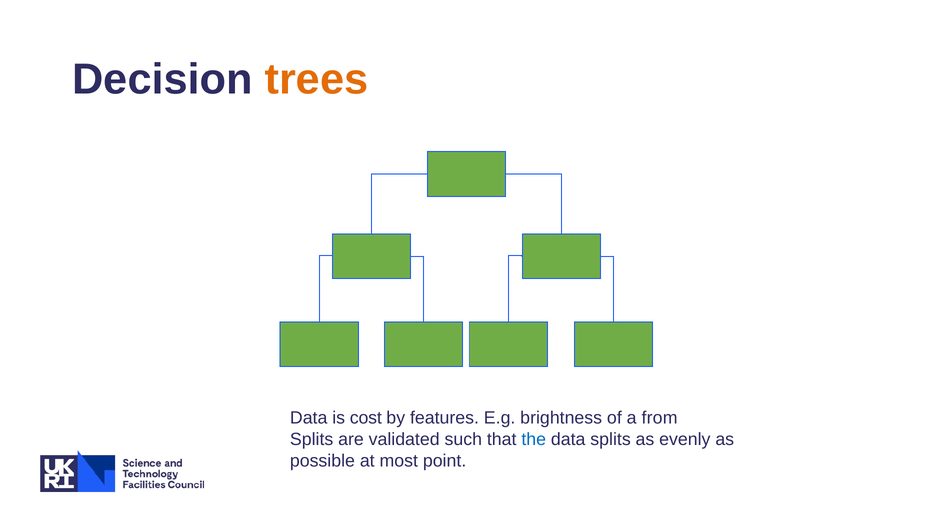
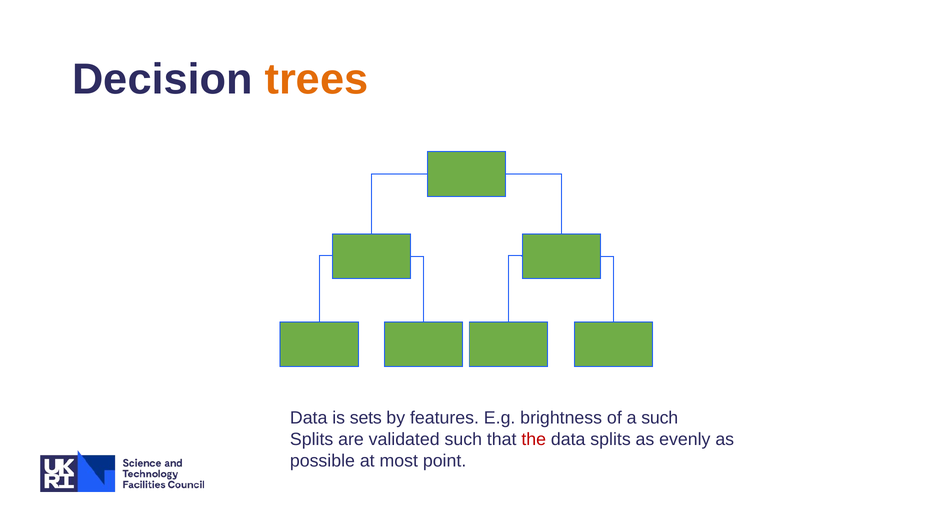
cost: cost -> sets
a from: from -> such
the colour: blue -> red
